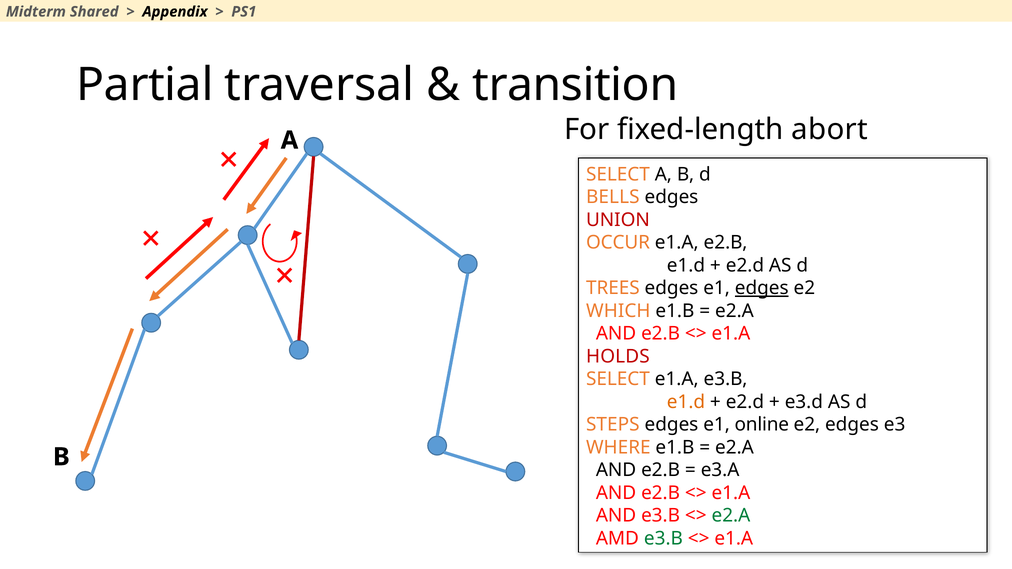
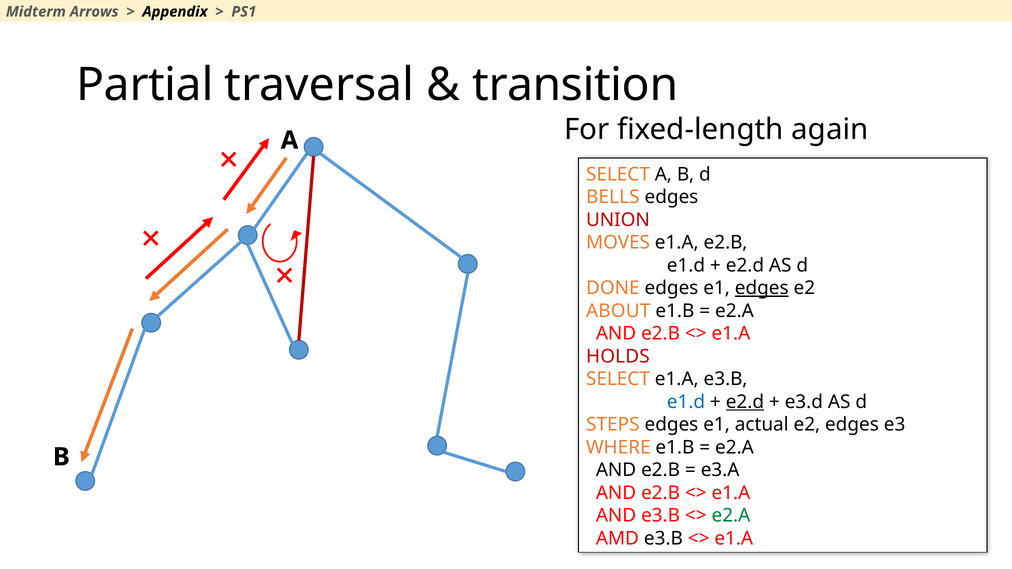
Shared: Shared -> Arrows
abort: abort -> again
OCCUR: OCCUR -> MOVES
TREES: TREES -> DONE
WHICH: WHICH -> ABOUT
e1.d at (686, 402) colour: orange -> blue
e2.d at (745, 402) underline: none -> present
online: online -> actual
e3.B at (663, 539) colour: green -> black
